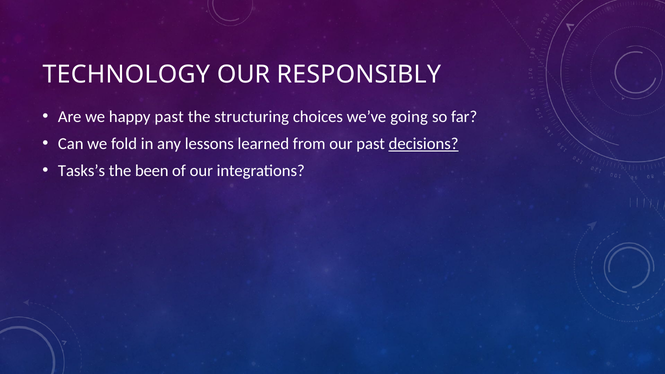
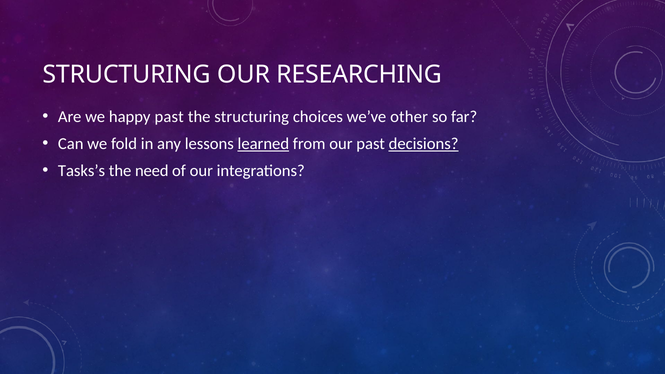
TECHNOLOGY at (126, 75): TECHNOLOGY -> STRUCTURING
RESPONSIBLY: RESPONSIBLY -> RESEARCHING
going: going -> other
learned underline: none -> present
been: been -> need
